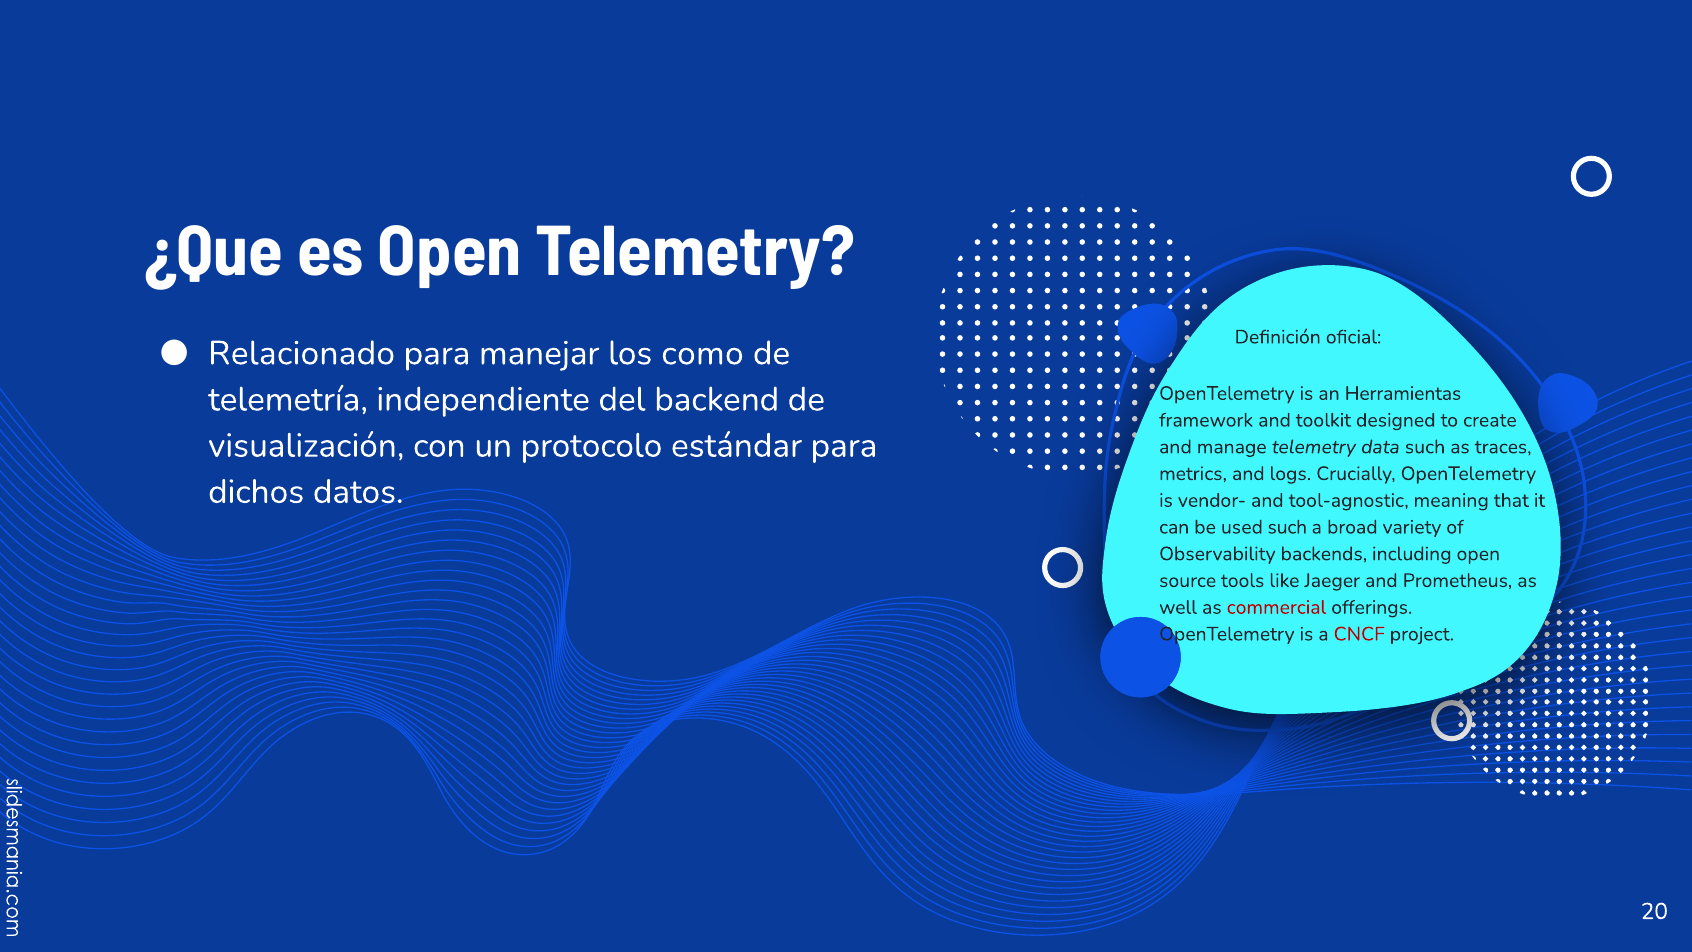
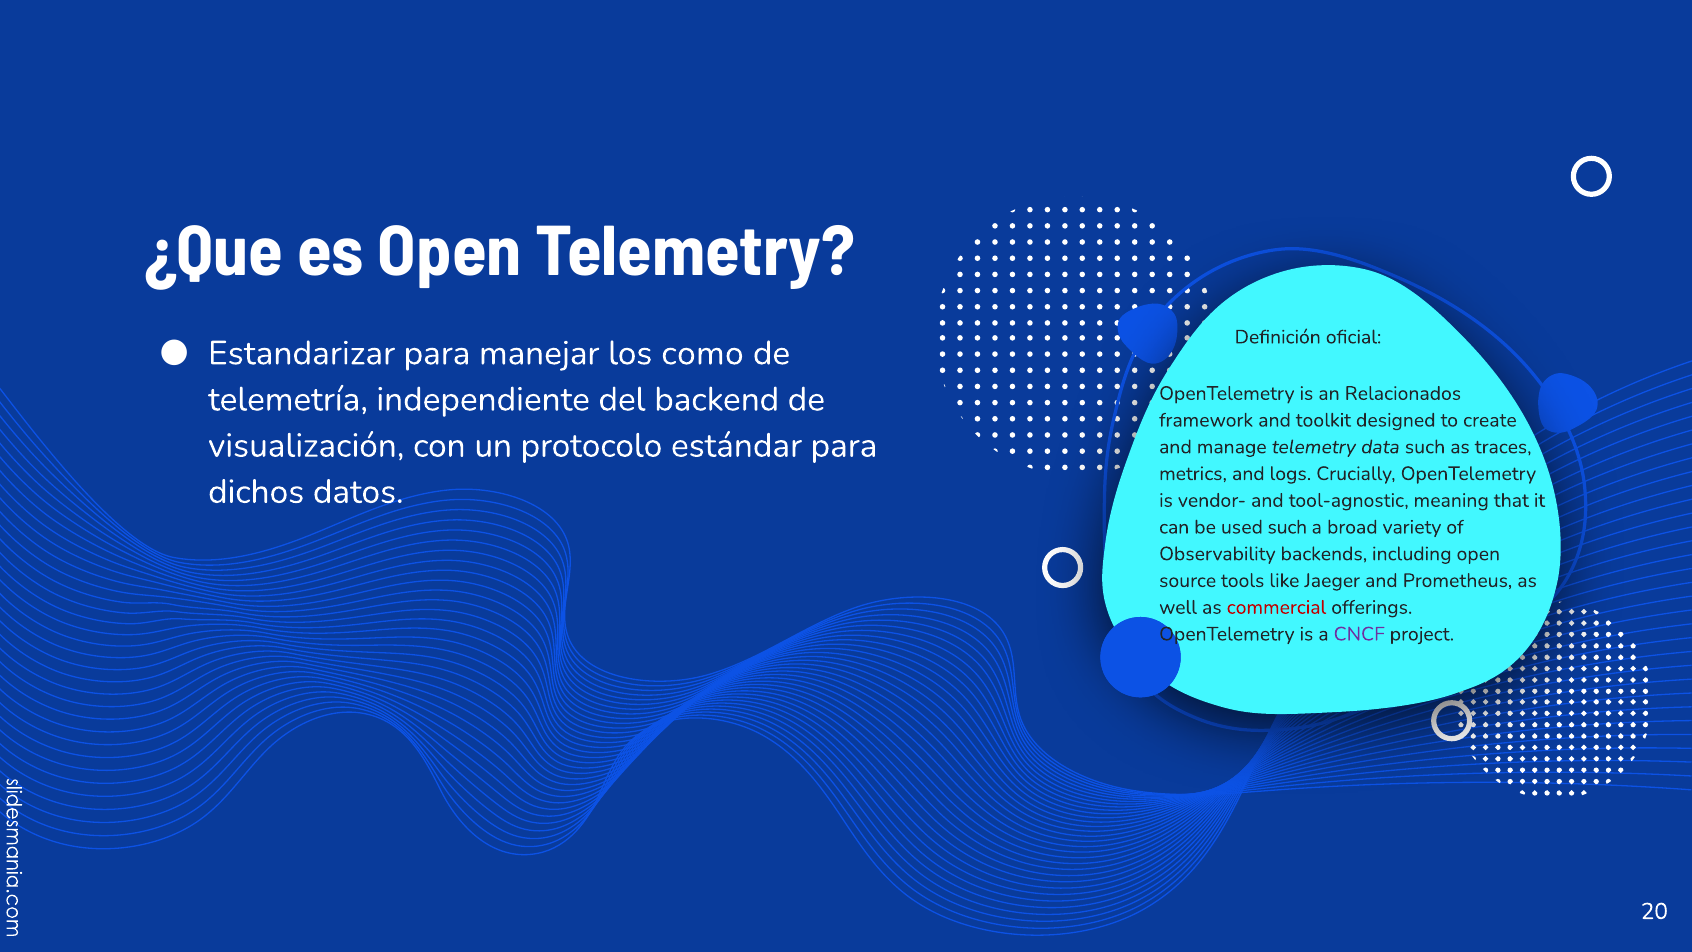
Relacionado: Relacionado -> Estandarizar
Herramientas: Herramientas -> Relacionados
CNCF colour: red -> purple
